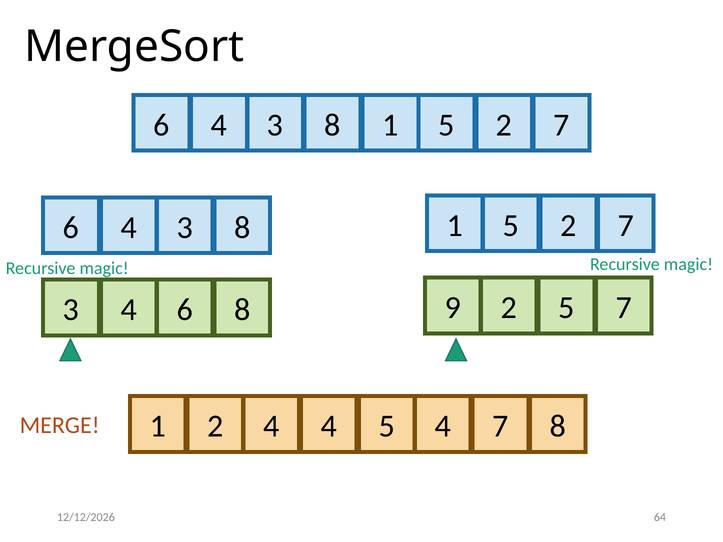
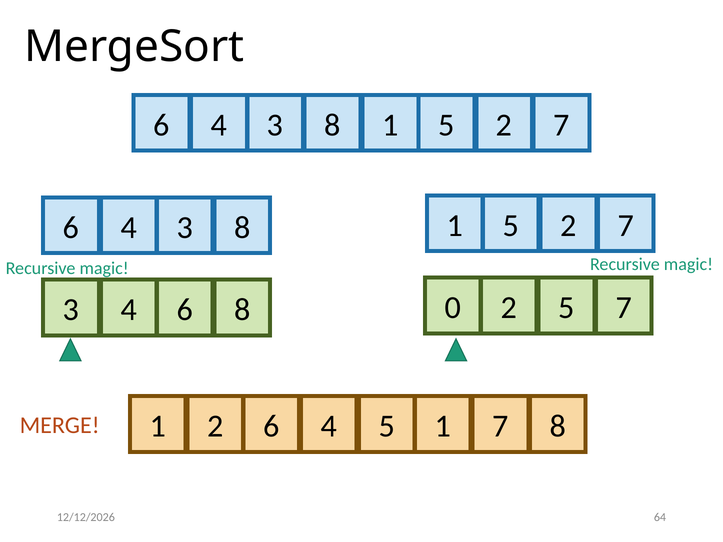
9: 9 -> 0
2 4: 4 -> 6
5 4: 4 -> 1
